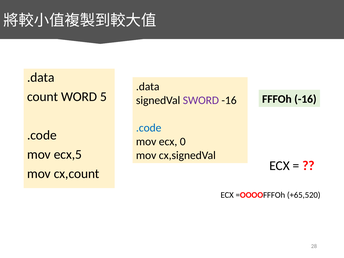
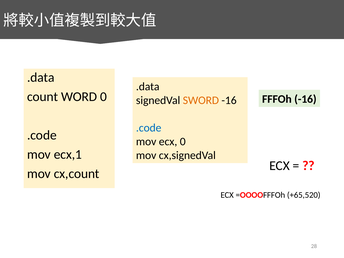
WORD 5: 5 -> 0
SWORD colour: purple -> orange
ecx,5: ecx,5 -> ecx,1
